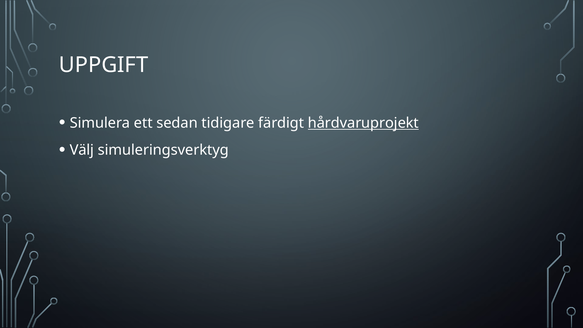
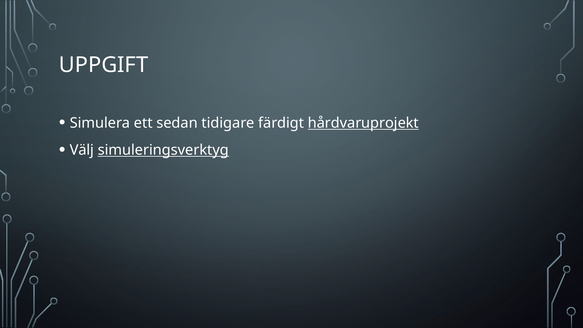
simuleringsverktyg underline: none -> present
